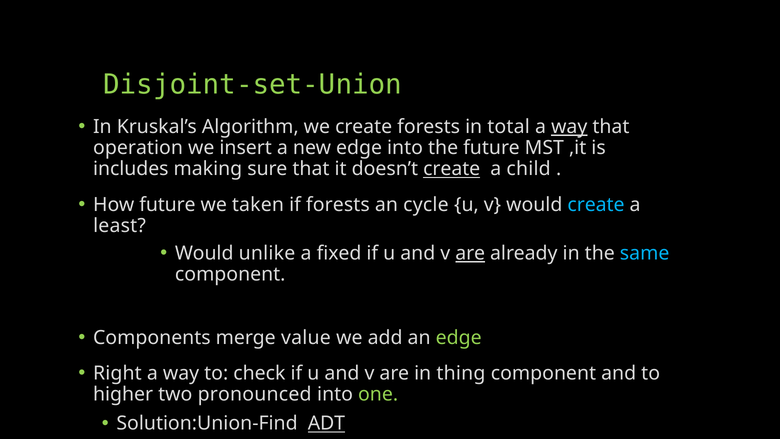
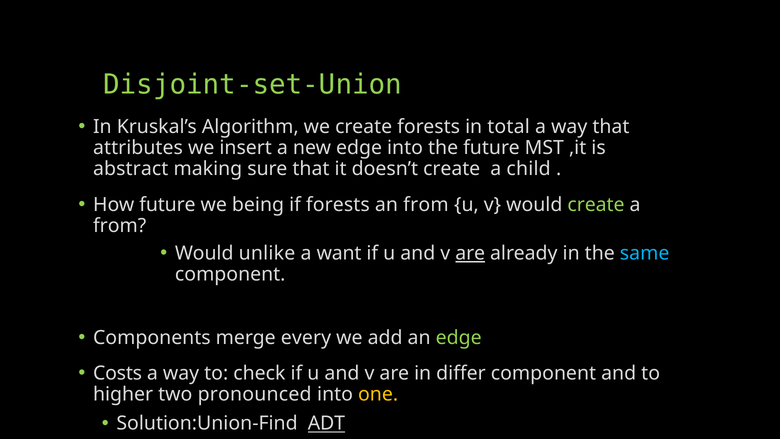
way at (569, 127) underline: present -> none
operation: operation -> attributes
includes: includes -> abstract
create at (452, 169) underline: present -> none
taken: taken -> being
an cycle: cycle -> from
create at (596, 205) colour: light blue -> light green
least at (120, 226): least -> from
fixed: fixed -> want
value: value -> every
Right: Right -> Costs
thing: thing -> differ
one colour: light green -> yellow
